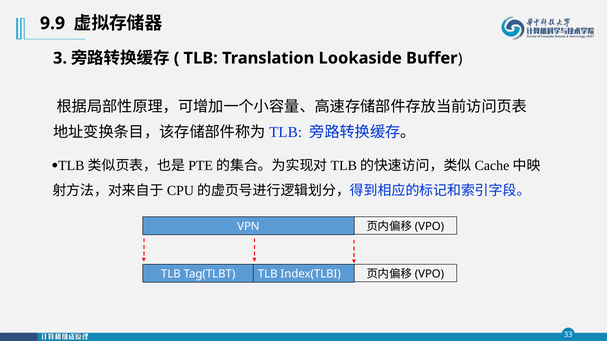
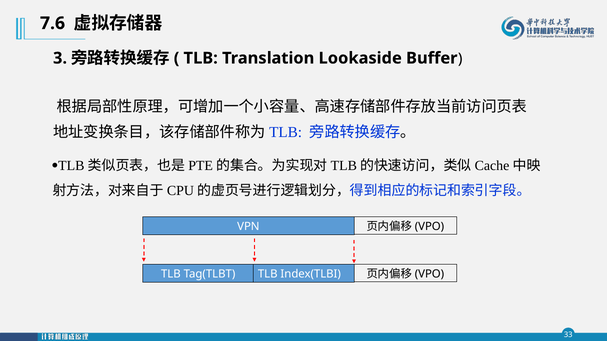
9.9: 9.9 -> 7.6
